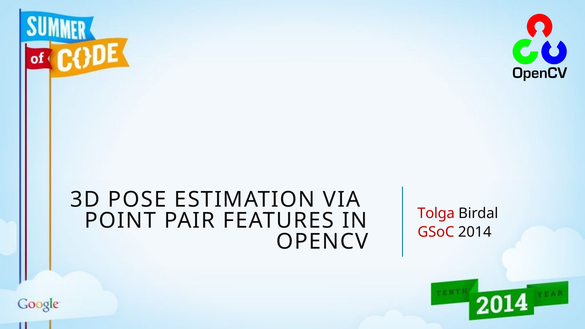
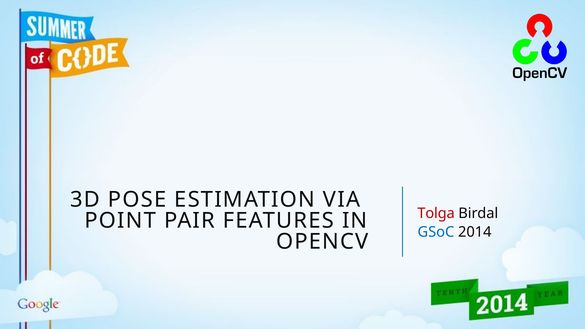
GSoC colour: red -> blue
